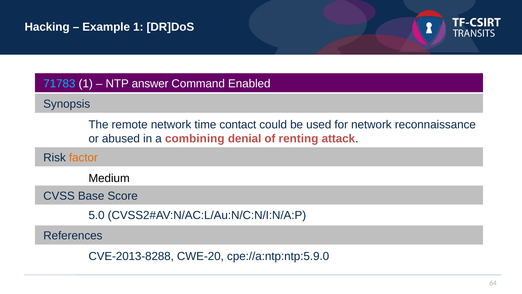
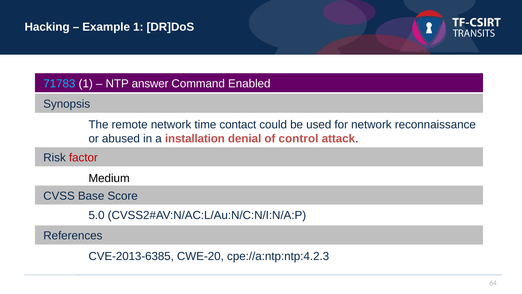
combining: combining -> installation
renting: renting -> control
factor colour: orange -> red
CVE-2013-8288: CVE-2013-8288 -> CVE-2013-6385
cpe://a:ntp:ntp:5.9.0: cpe://a:ntp:ntp:5.9.0 -> cpe://a:ntp:ntp:4.2.3
